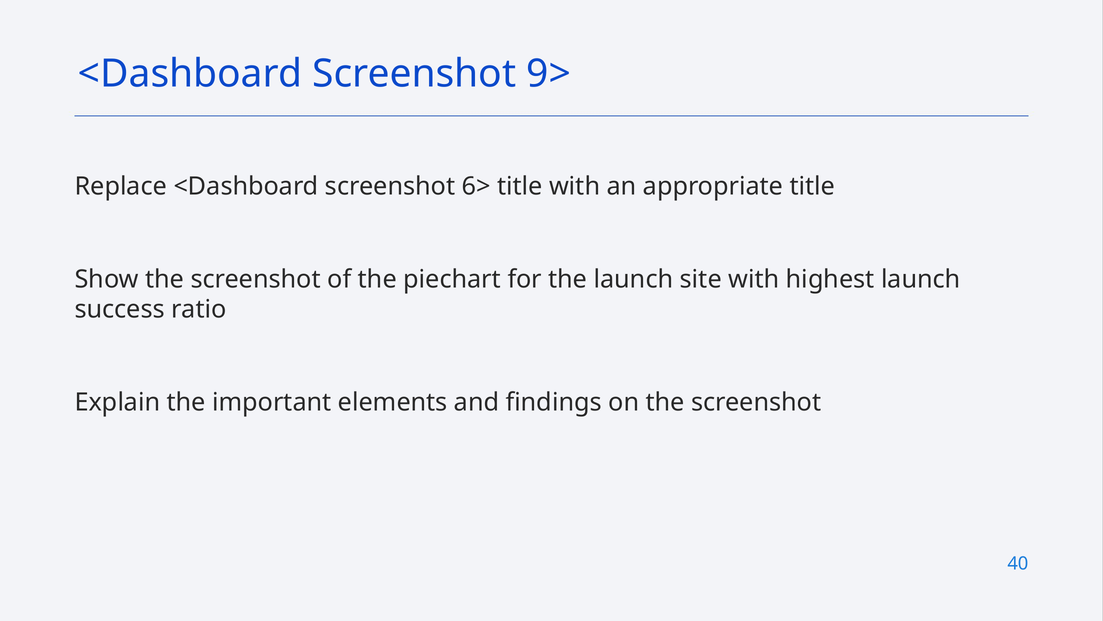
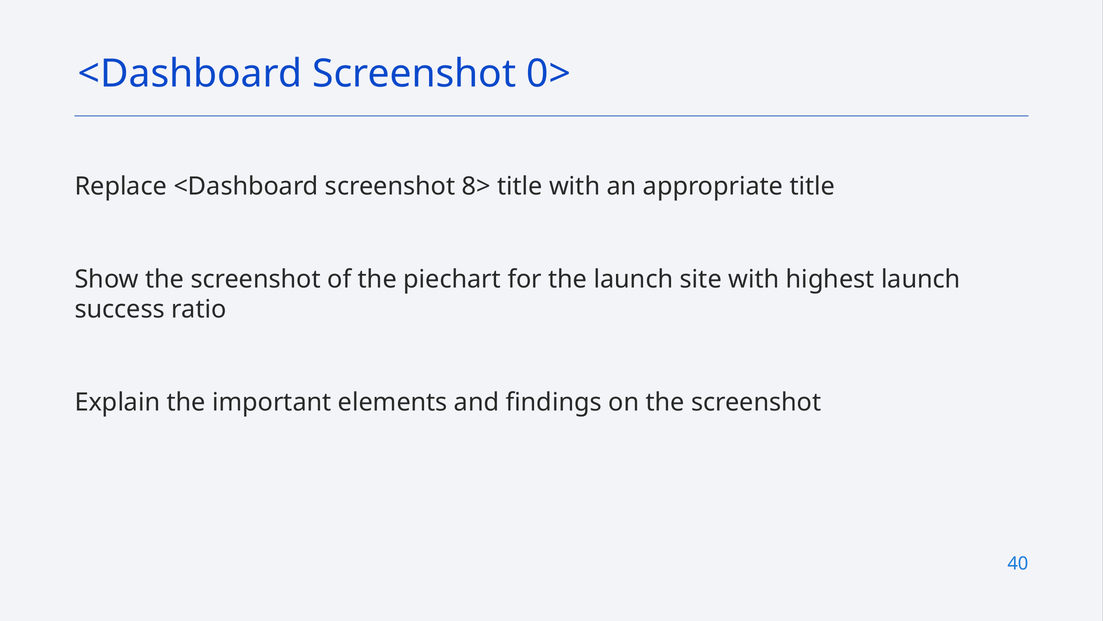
9>: 9> -> 0>
6>: 6> -> 8>
